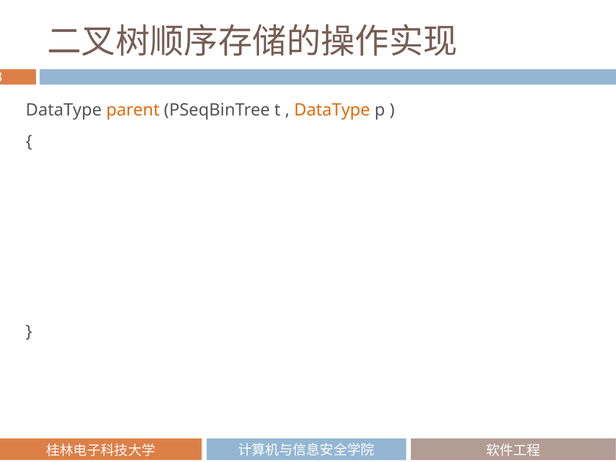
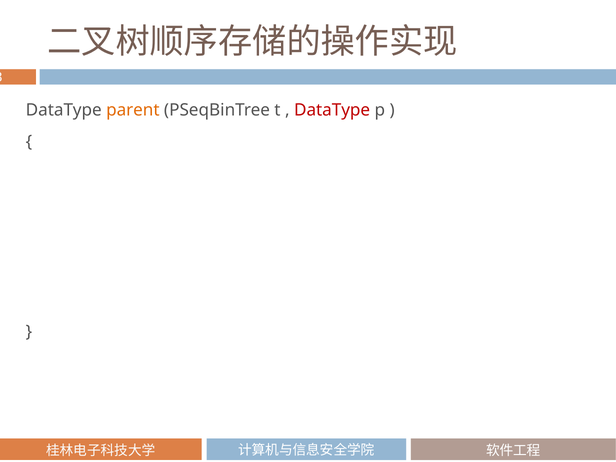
DataType at (332, 110) colour: orange -> red
